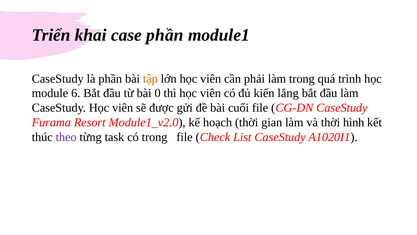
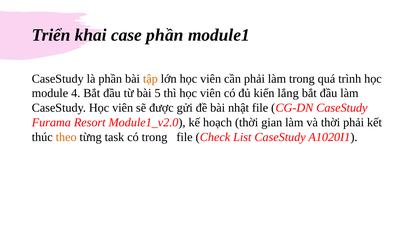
6: 6 -> 4
0: 0 -> 5
cuối: cuối -> nhật
thời hình: hình -> phải
theo colour: purple -> orange
